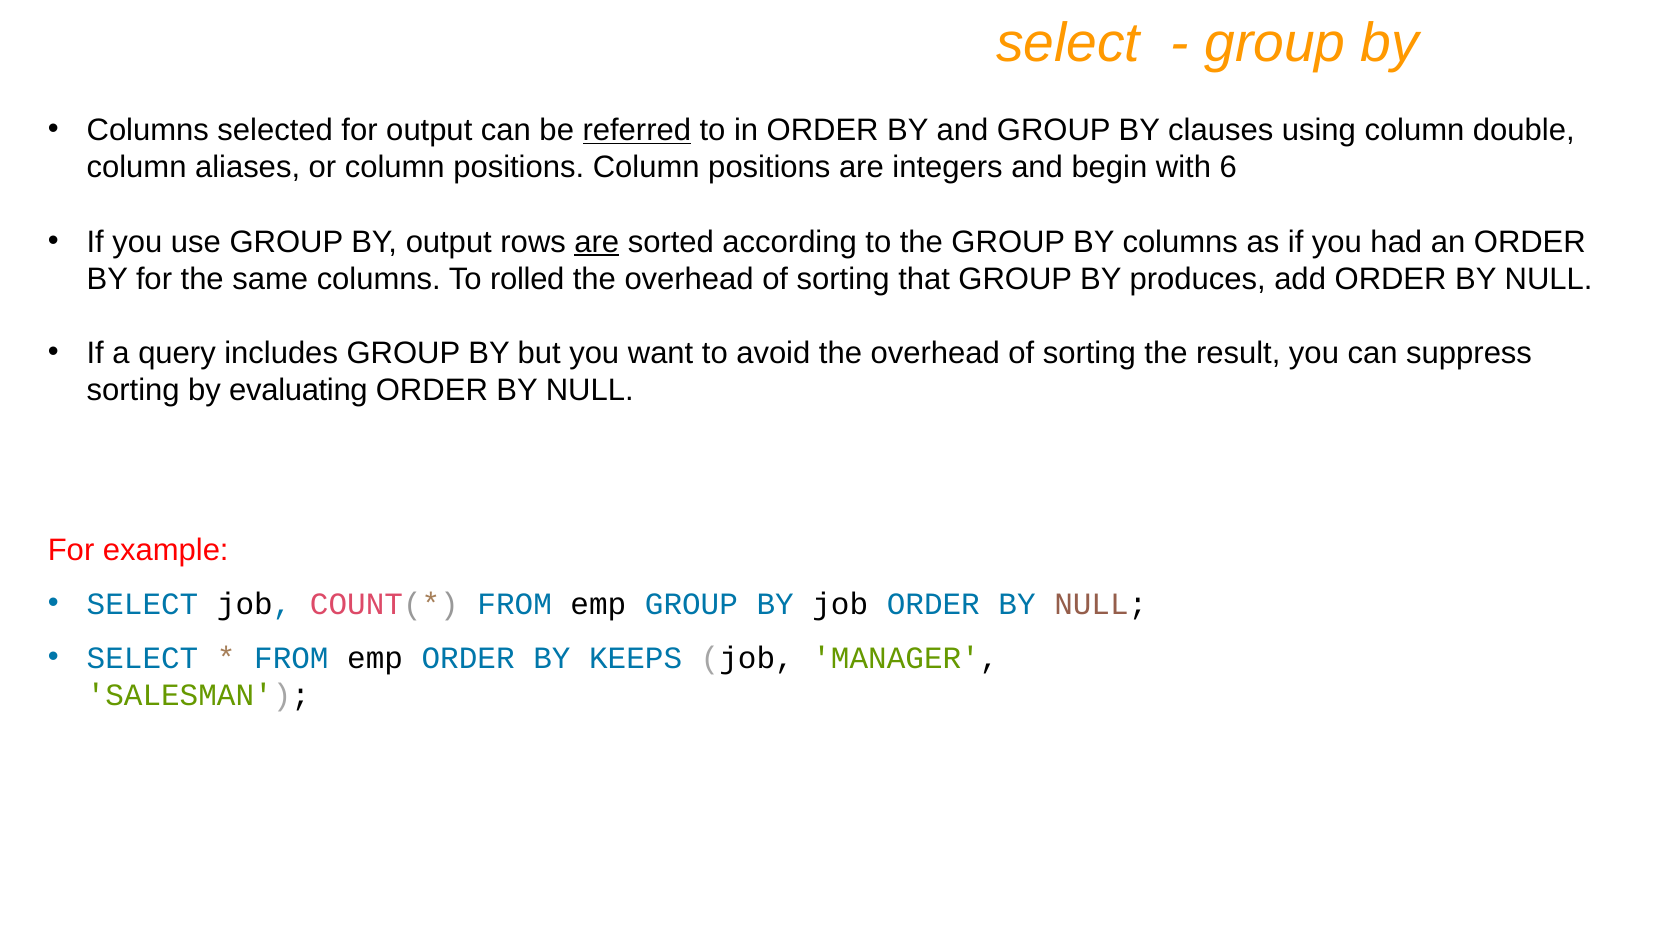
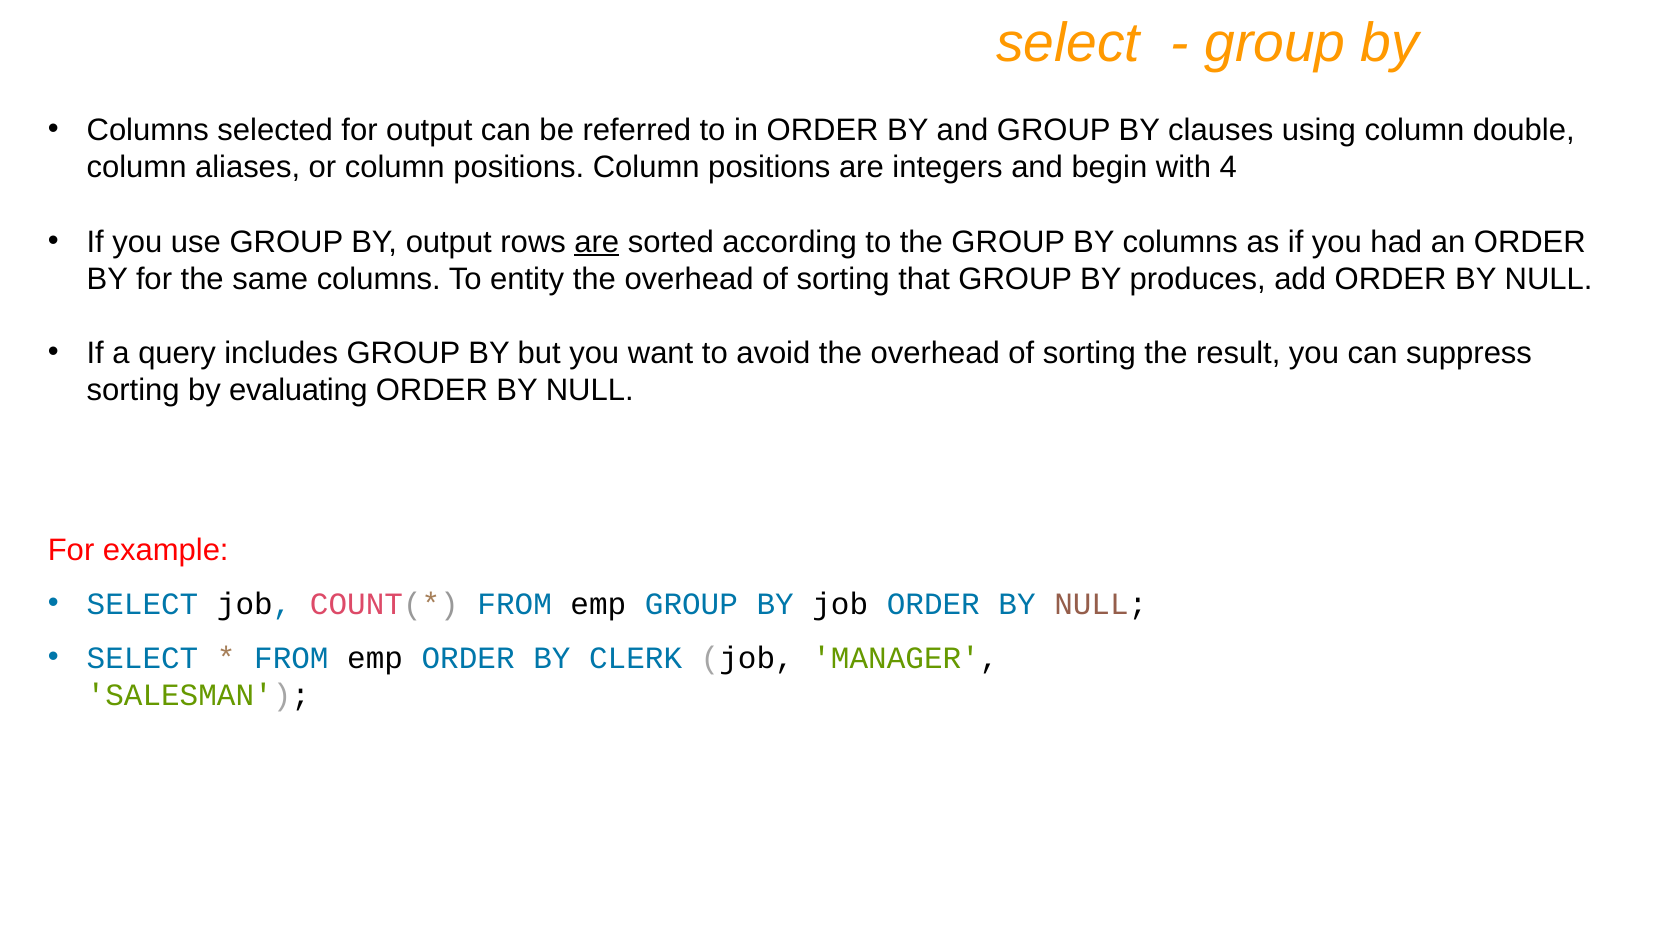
referred underline: present -> none
6: 6 -> 4
rolled: rolled -> entity
KEEPS: KEEPS -> CLERK
